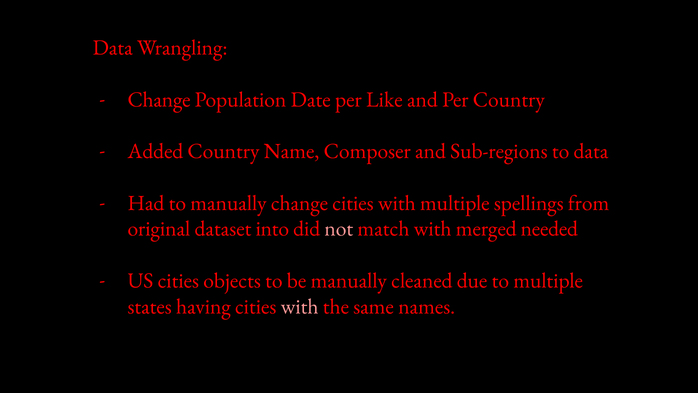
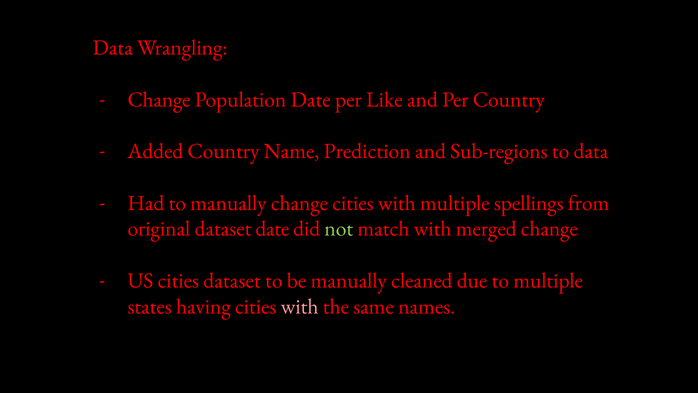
Composer: Composer -> Prediction
dataset into: into -> date
not colour: pink -> light green
merged needed: needed -> change
cities objects: objects -> dataset
